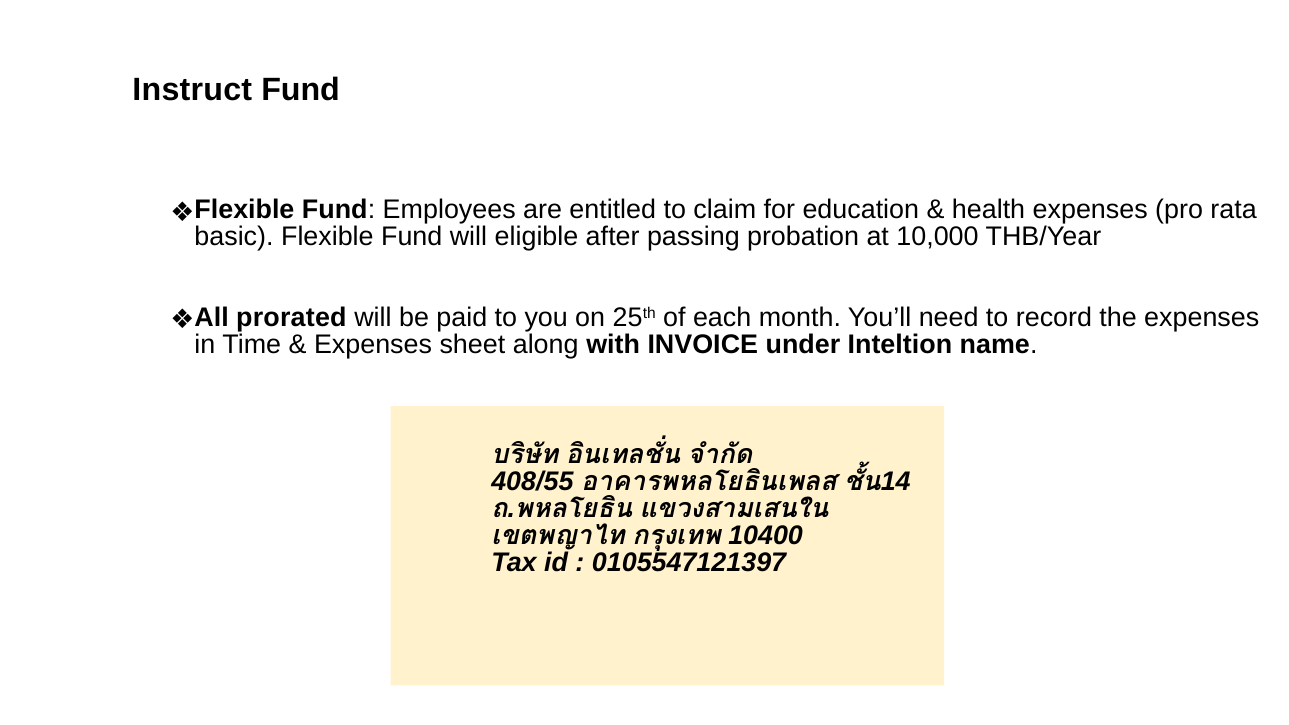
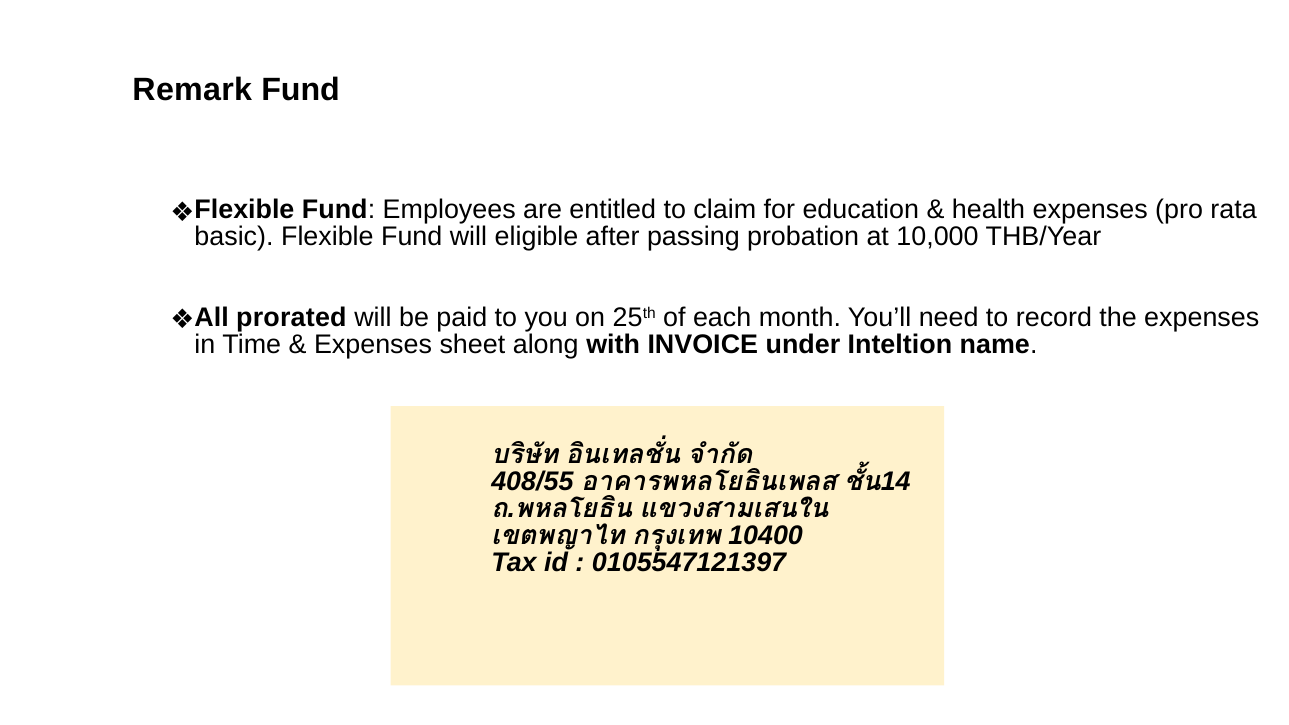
Instruct: Instruct -> Remark
